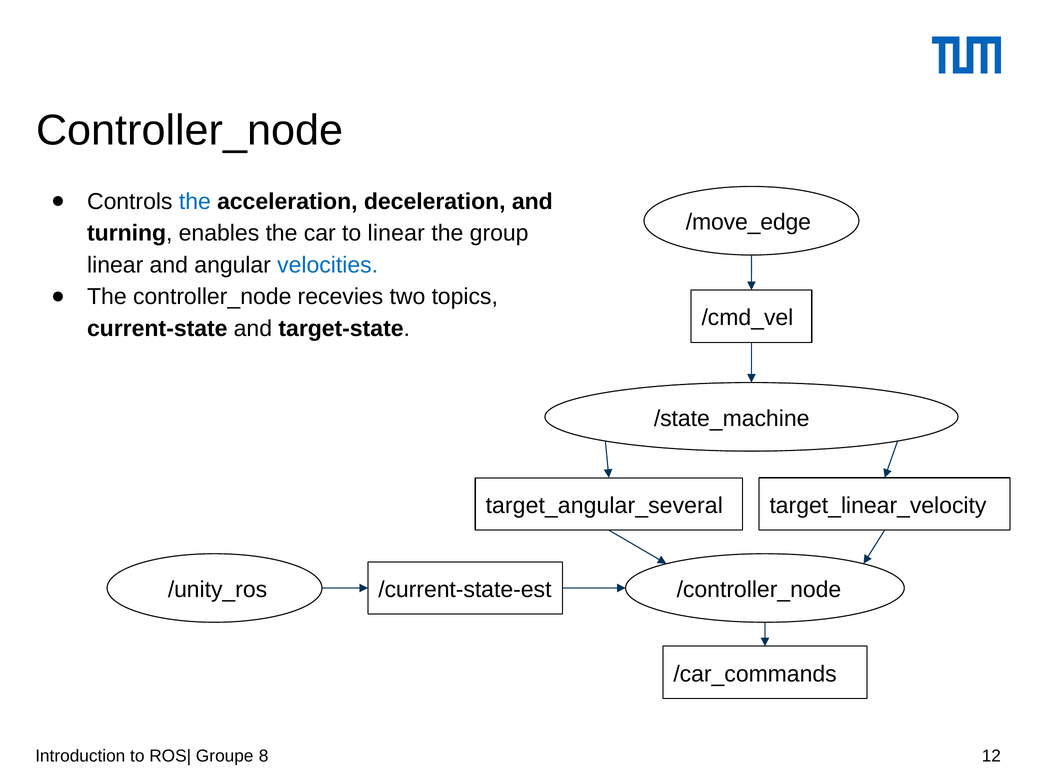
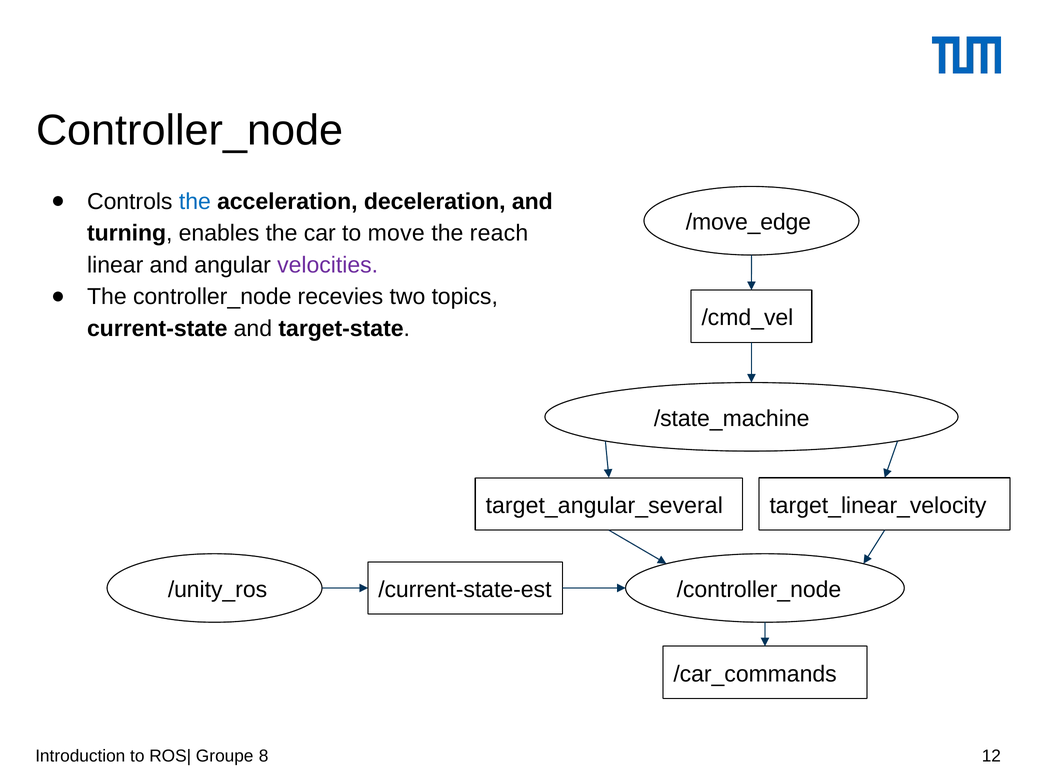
to linear: linear -> move
group: group -> reach
velocities colour: blue -> purple
